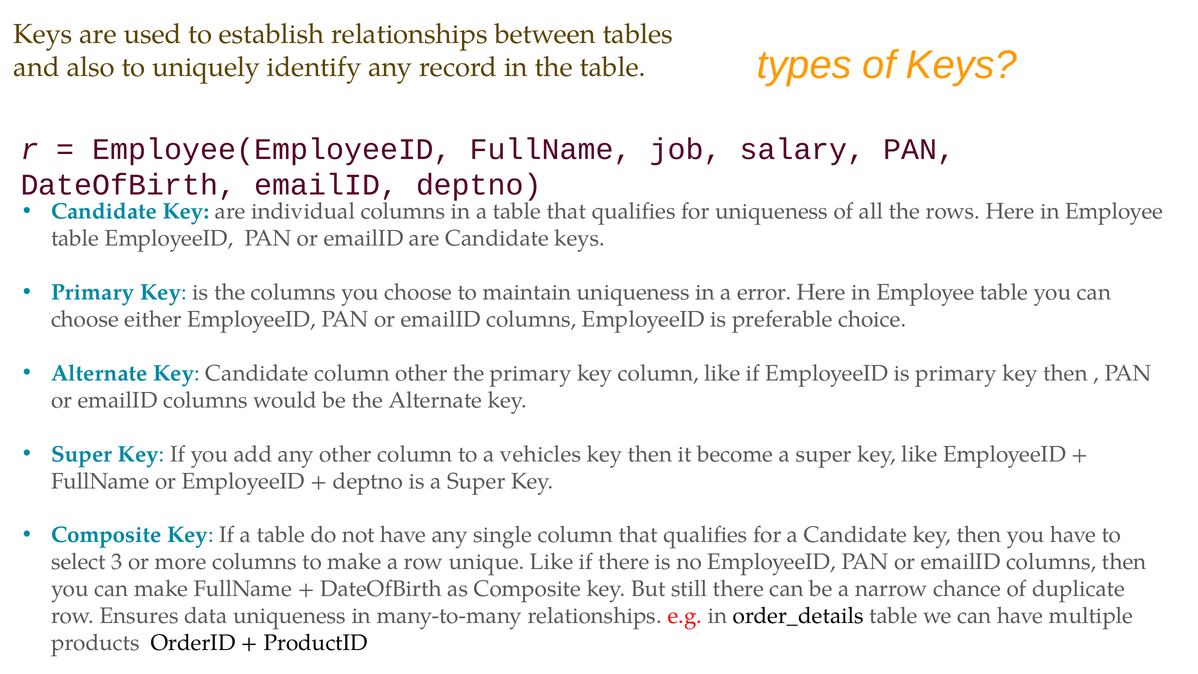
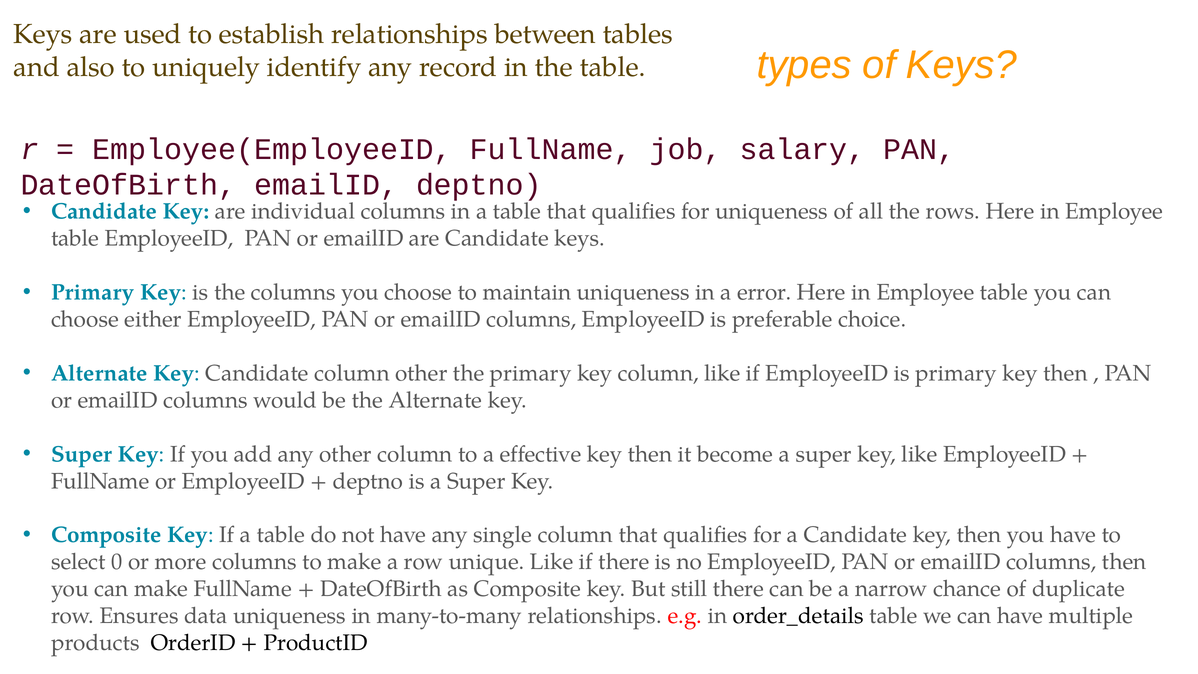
vehicles: vehicles -> effective
3: 3 -> 0
